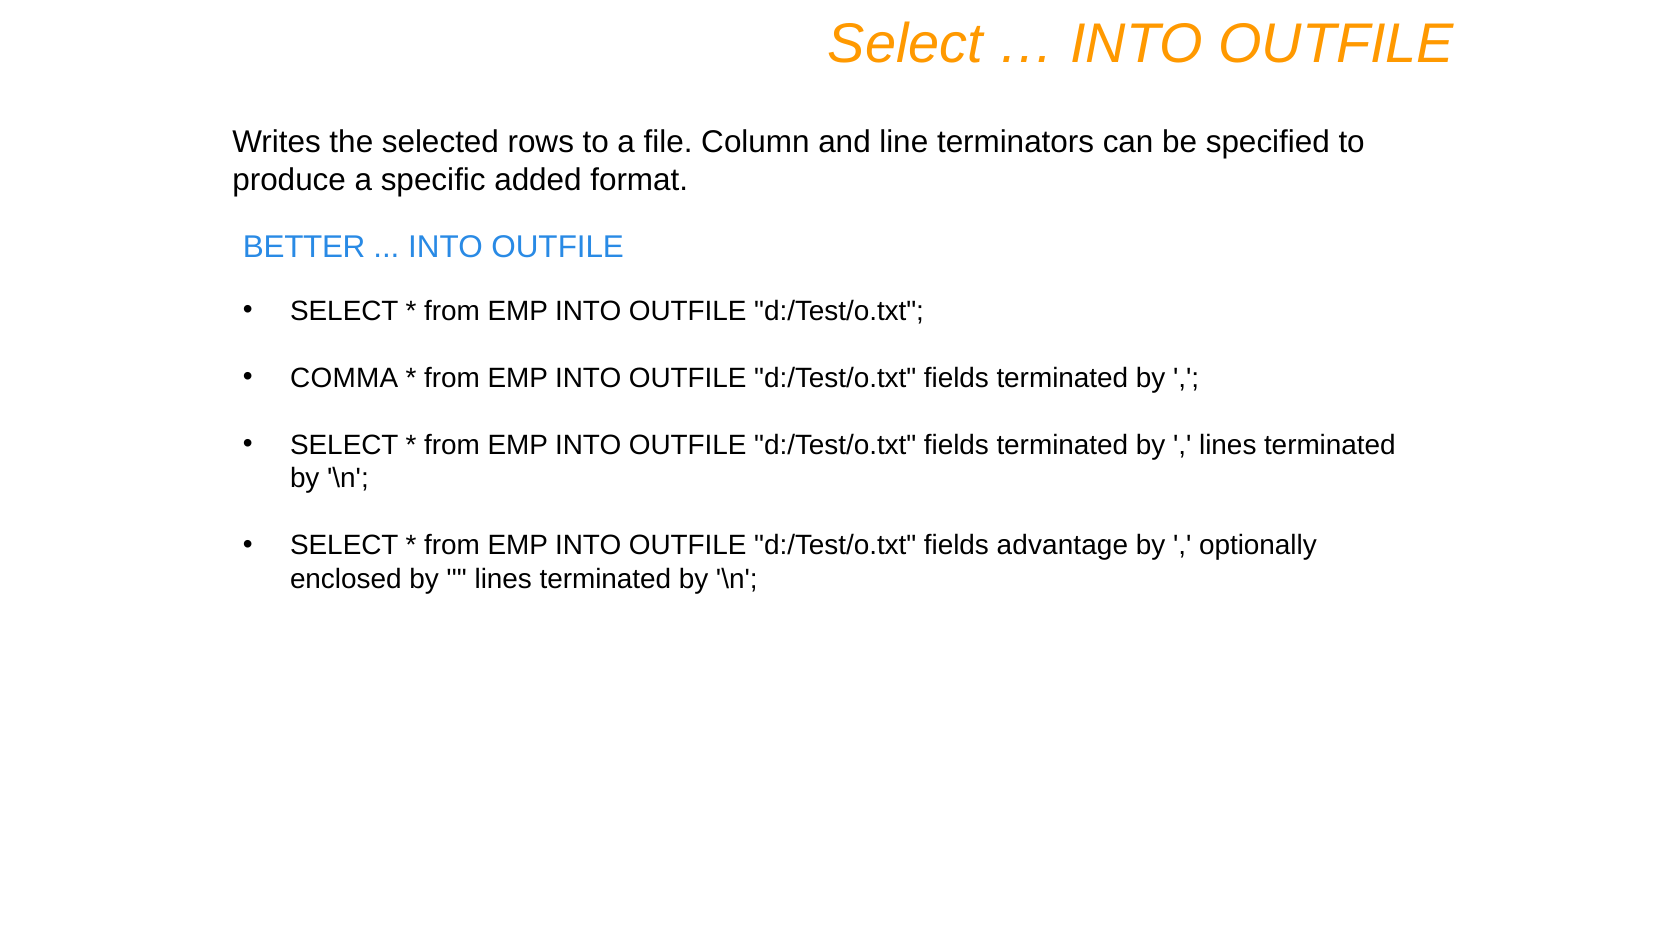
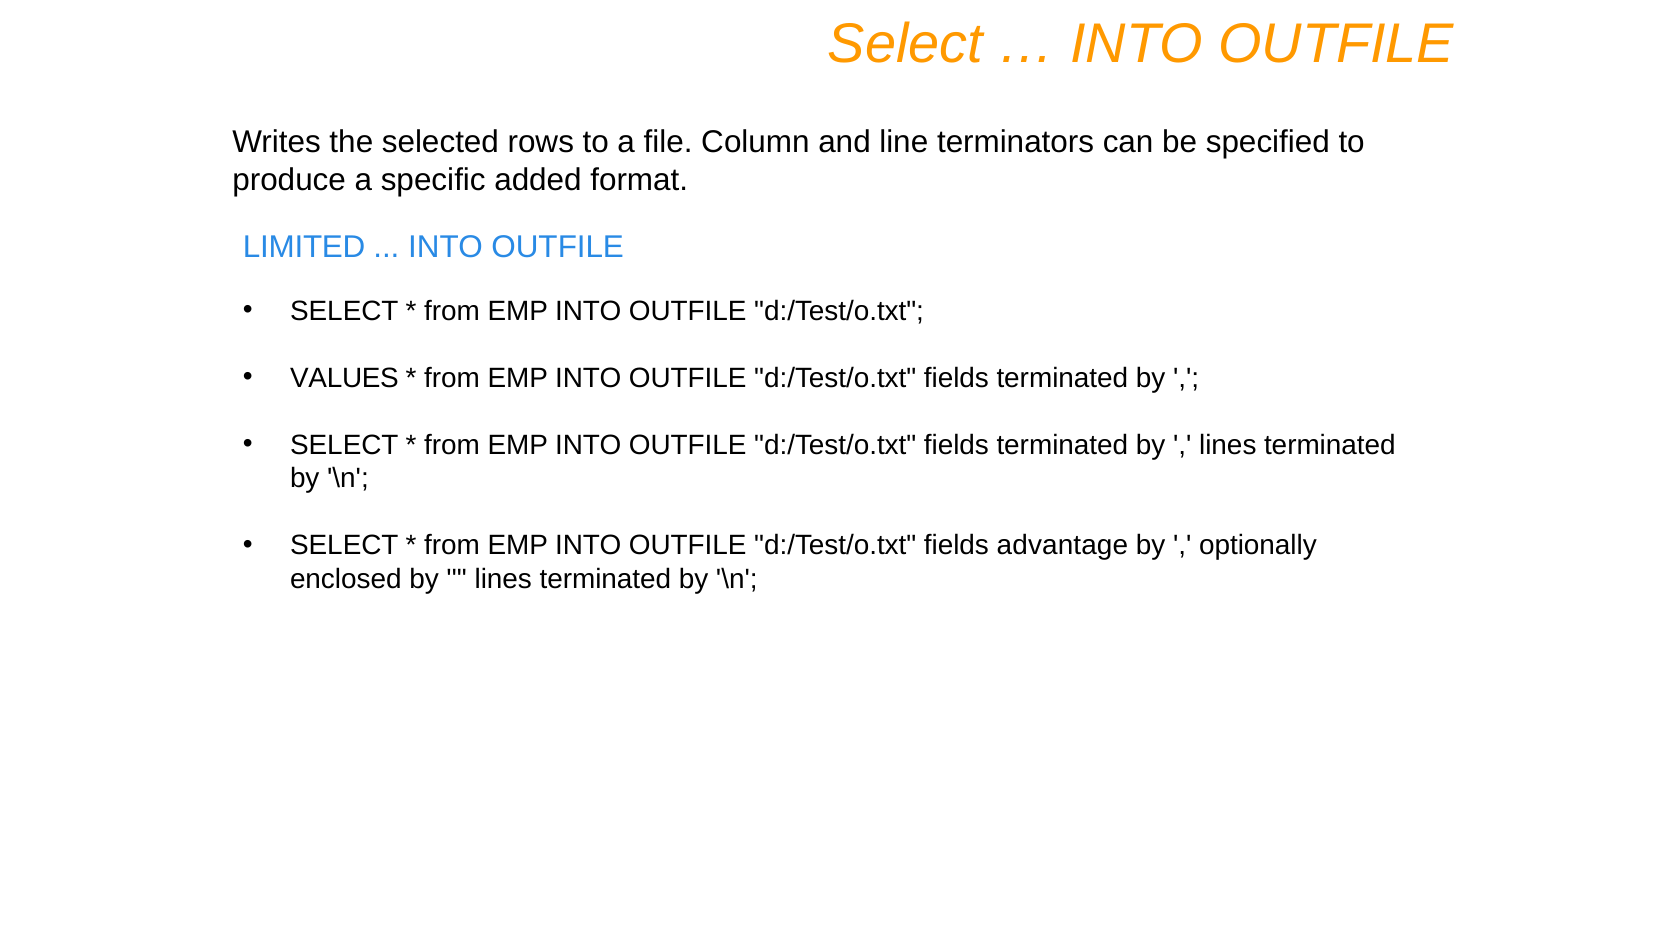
BETTER: BETTER -> LIMITED
COMMA: COMMA -> VALUES
